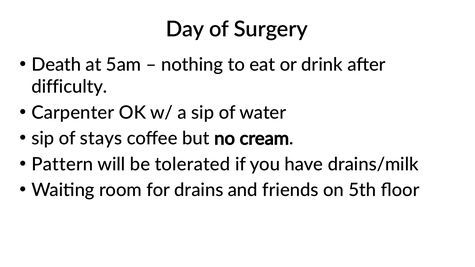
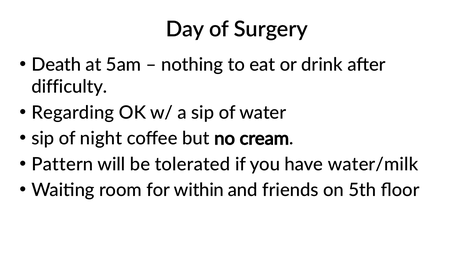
Carpenter: Carpenter -> Regarding
stays: stays -> night
drains/milk: drains/milk -> water/milk
drains: drains -> within
